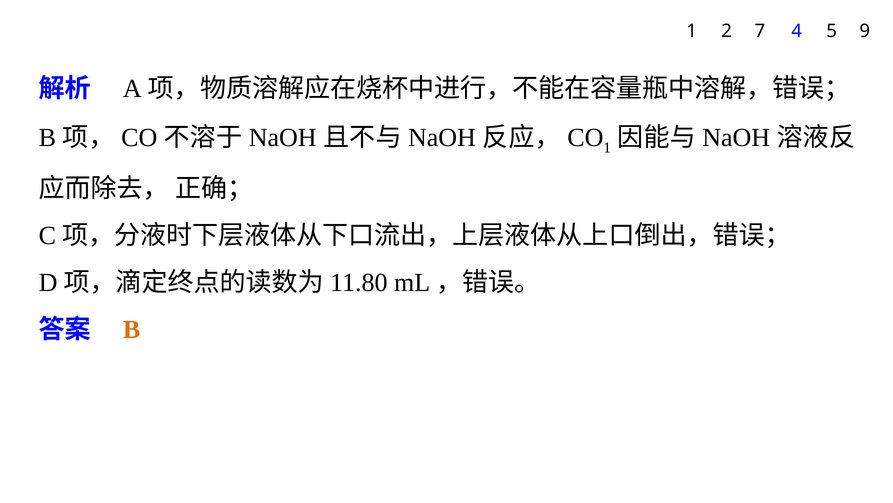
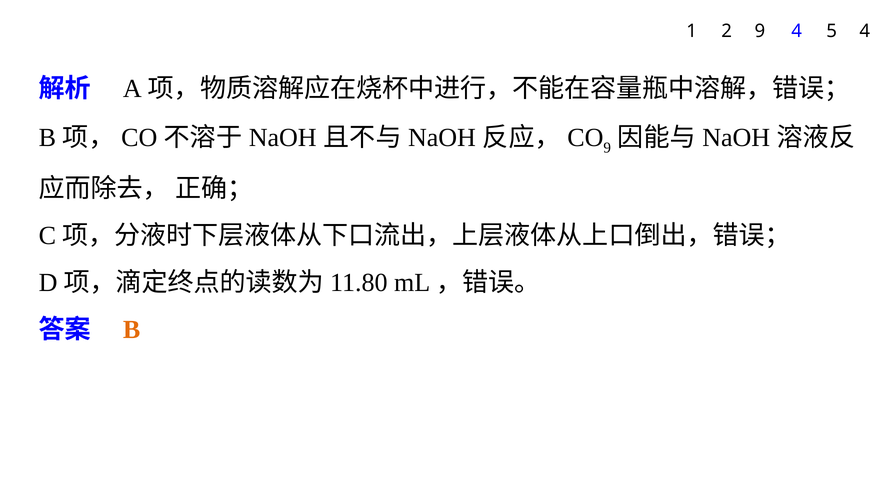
2 7: 7 -> 9
5 9: 9 -> 4
1 at (607, 148): 1 -> 9
